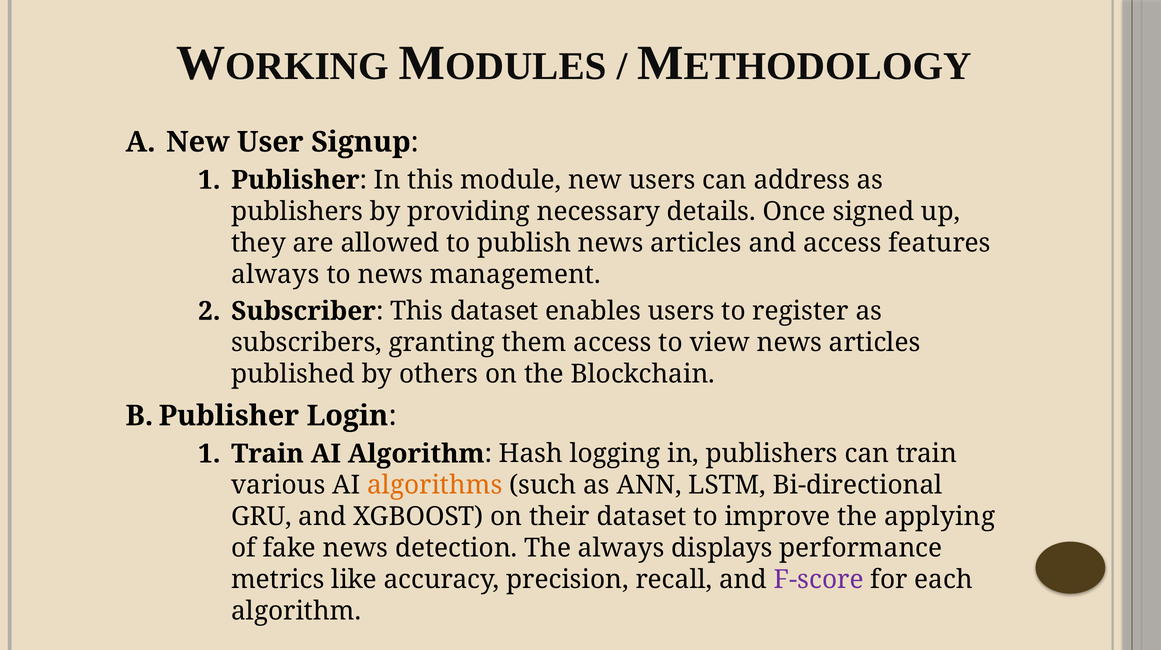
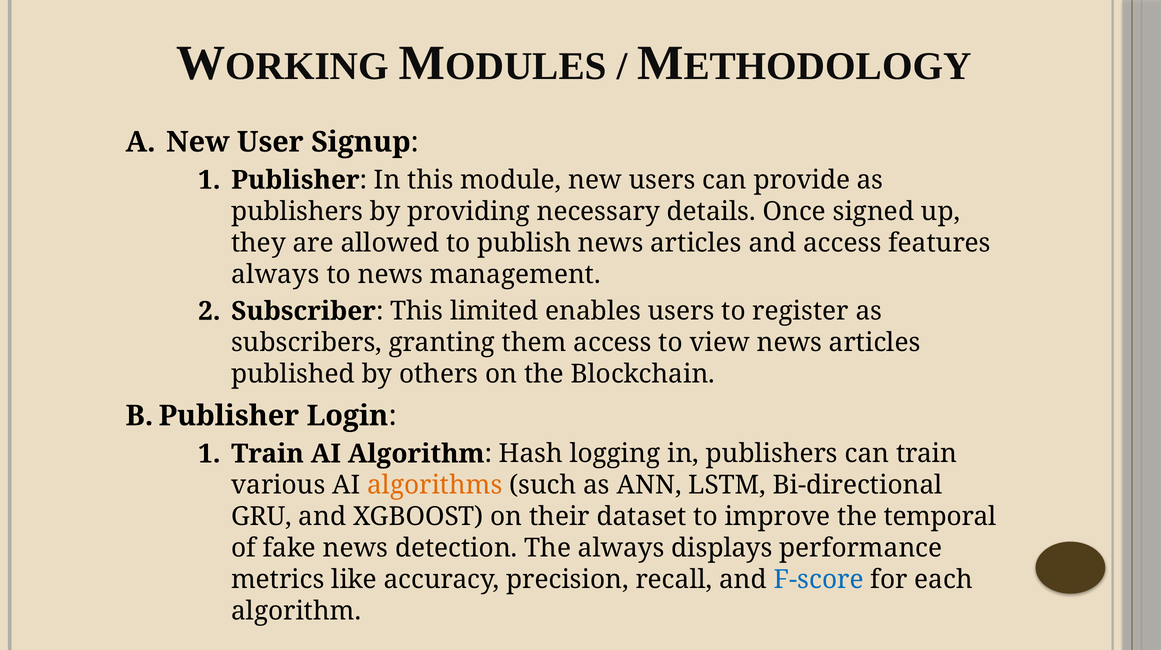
address: address -> provide
This dataset: dataset -> limited
applying: applying -> temporal
F-score colour: purple -> blue
